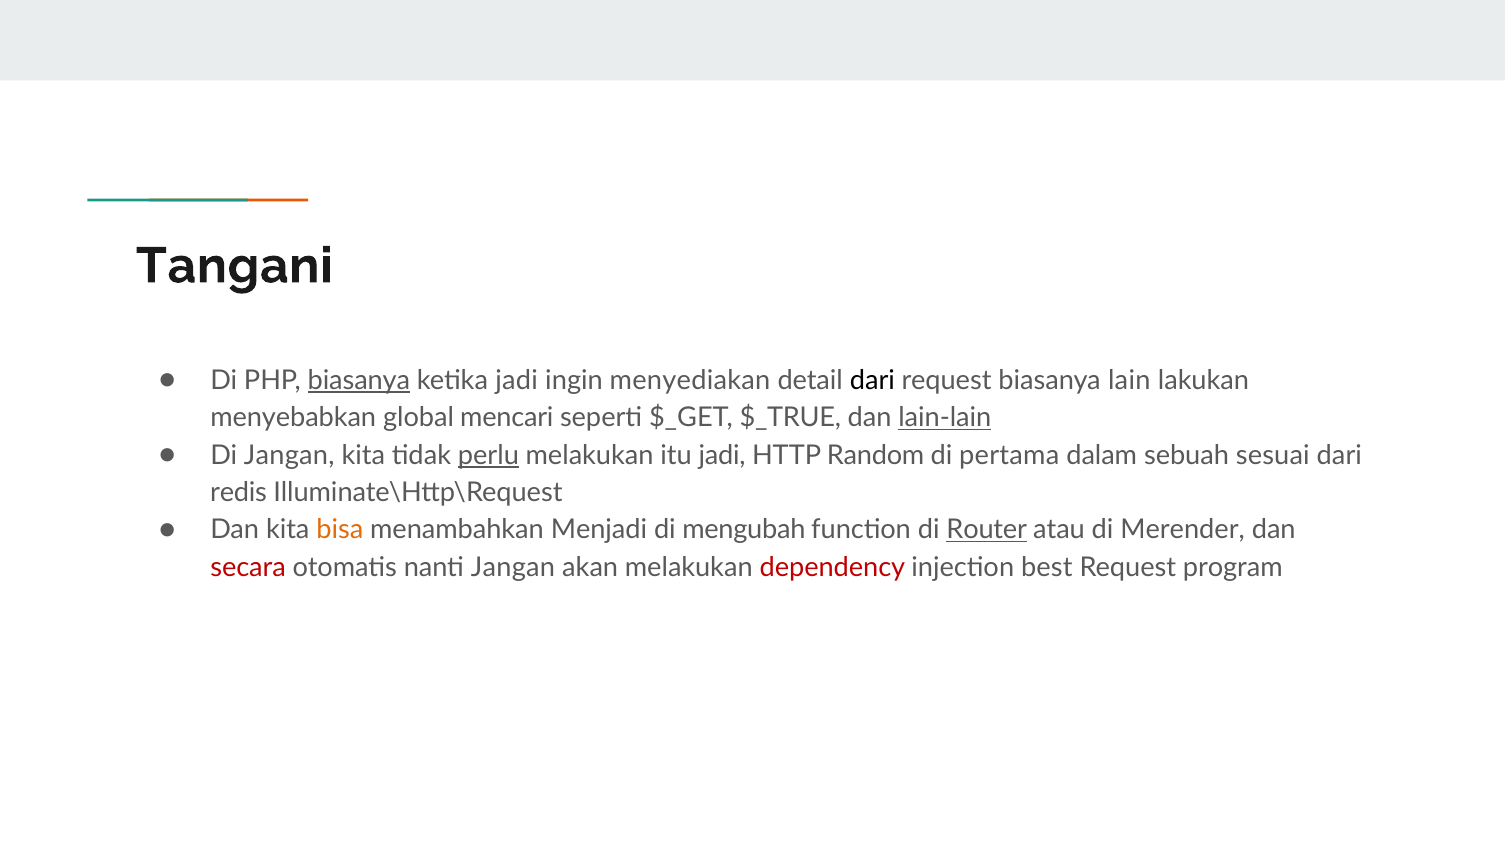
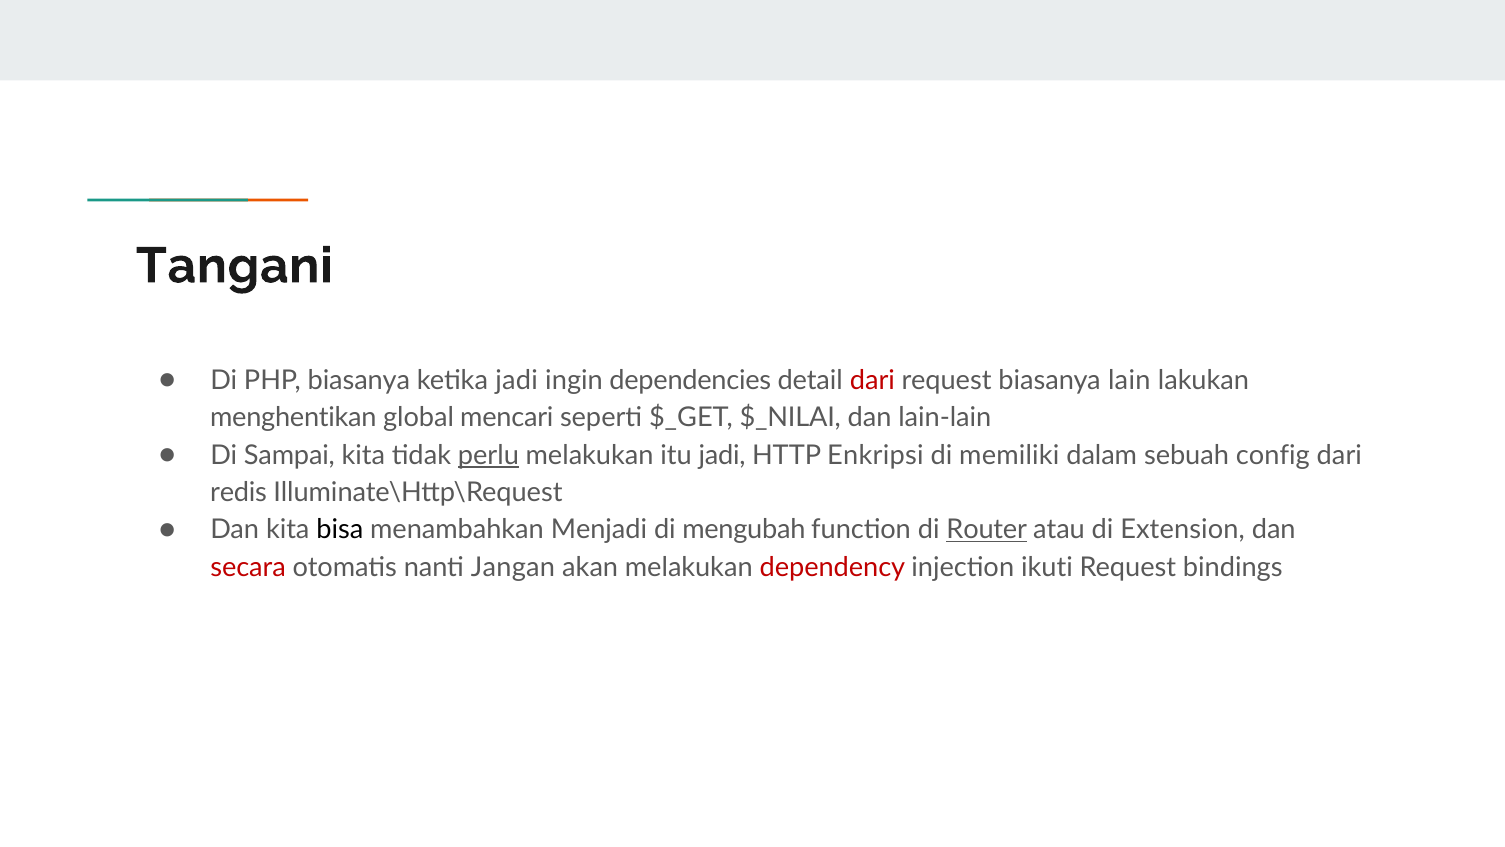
biasanya at (359, 380) underline: present -> none
menyediakan: menyediakan -> dependencies
dari at (872, 380) colour: black -> red
menyebabkan: menyebabkan -> menghentikan
$_TRUE: $_TRUE -> $_NILAI
lain-lain underline: present -> none
Di Jangan: Jangan -> Sampai
Random: Random -> Enkripsi
pertama: pertama -> memiliki
sesuai: sesuai -> config
bisa colour: orange -> black
Merender: Merender -> Extension
best: best -> ikuti
program: program -> bindings
